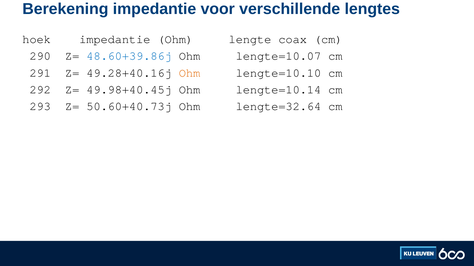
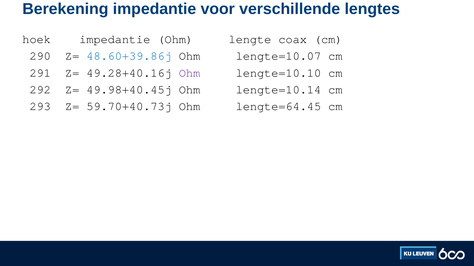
Ohm at (190, 73) colour: orange -> purple
50.60+40.73j: 50.60+40.73j -> 59.70+40.73j
lengte=32.64: lengte=32.64 -> lengte=64.45
